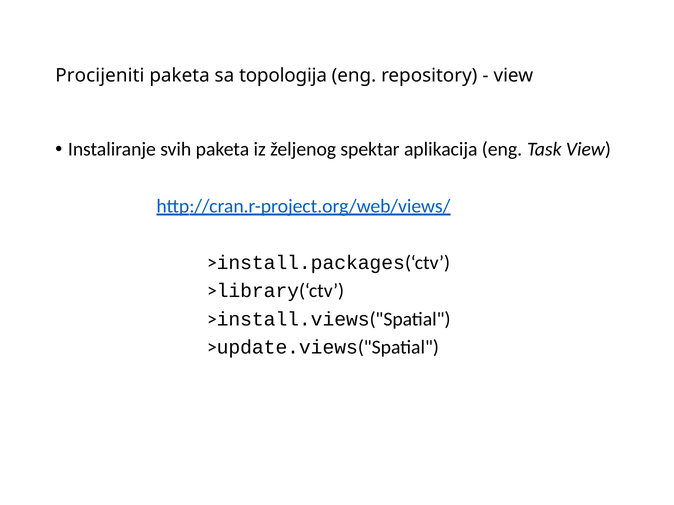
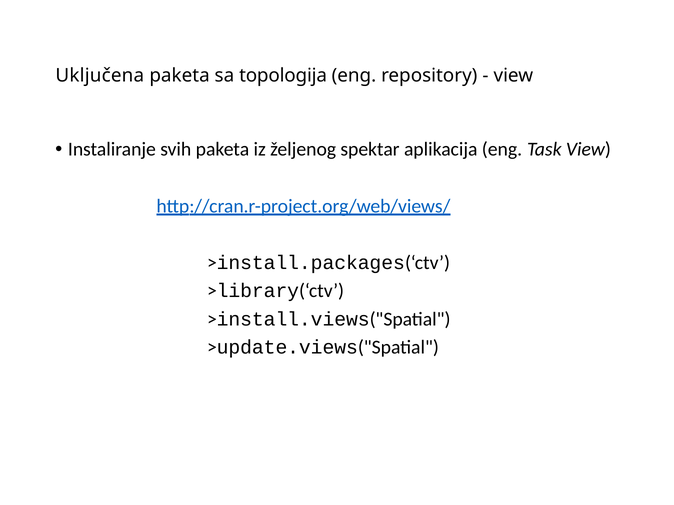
Procijeniti: Procijeniti -> Uključena
